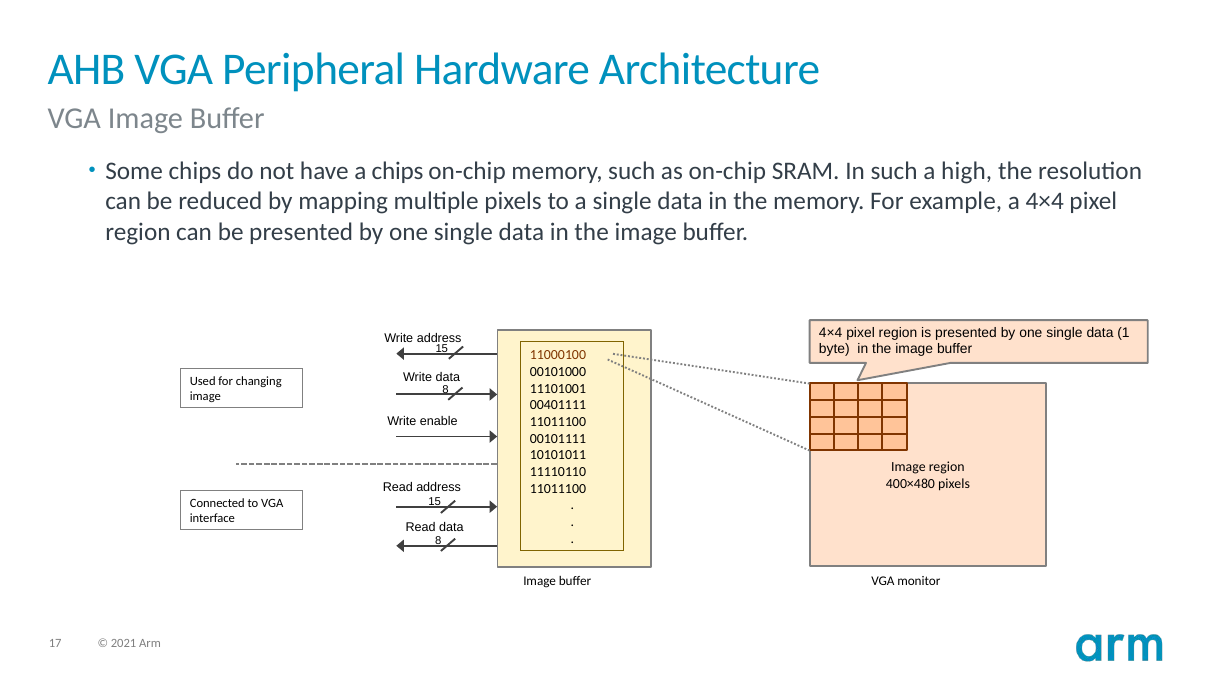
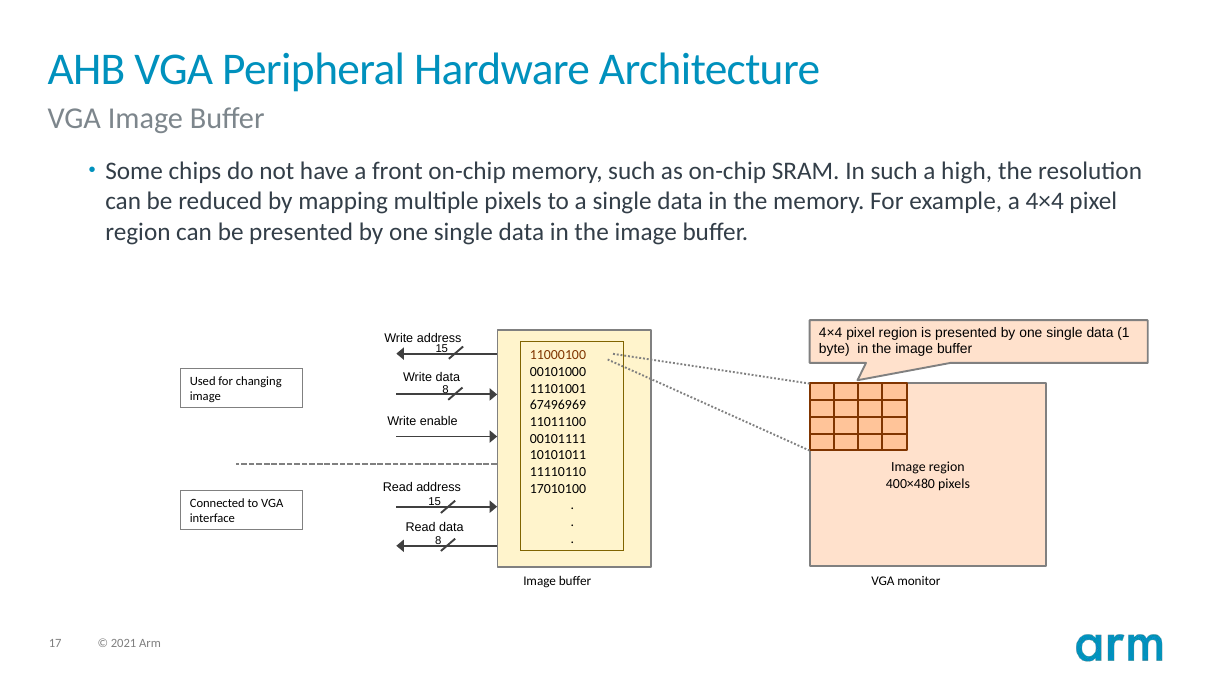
a chips: chips -> front
00401111: 00401111 -> 67496969
11011100 at (558, 488): 11011100 -> 17010100
